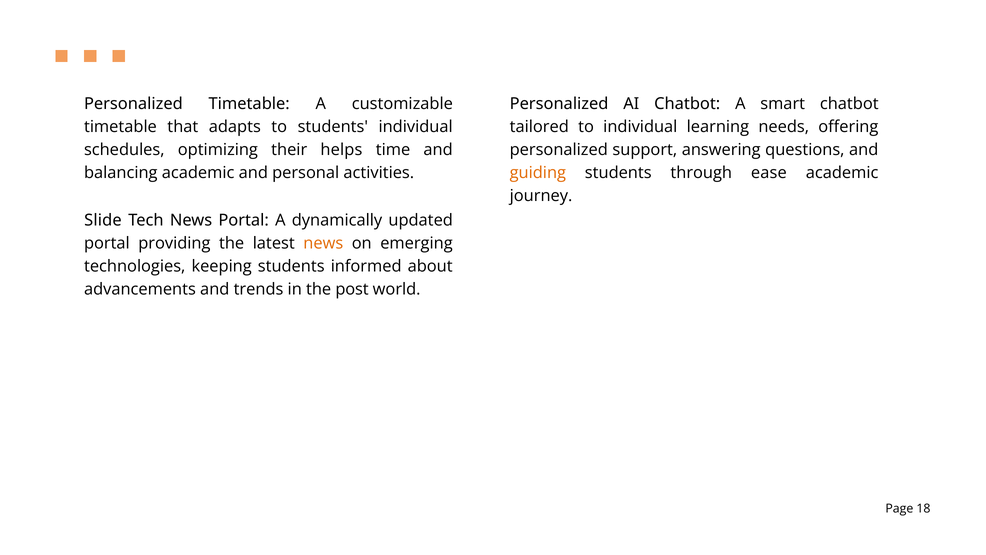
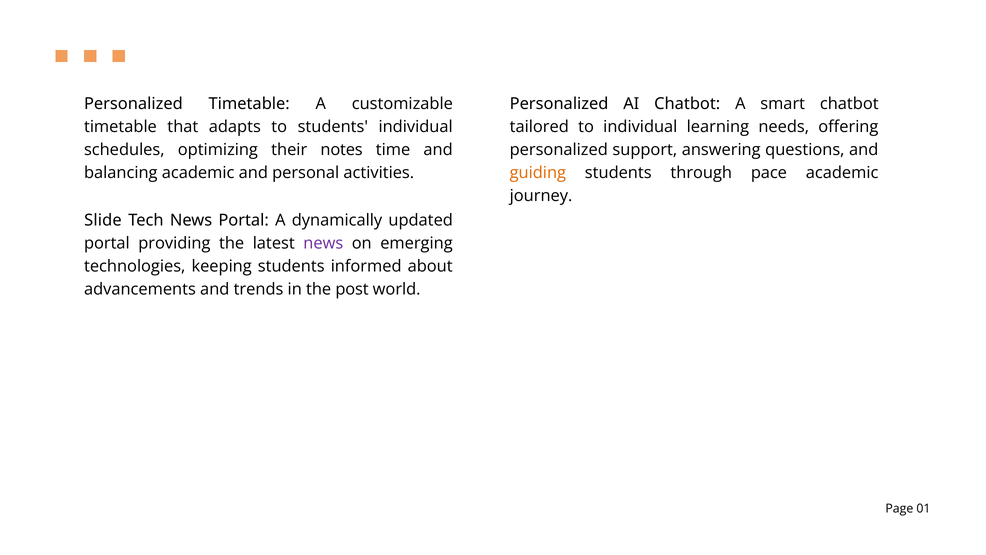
helps: helps -> notes
ease: ease -> pace
news at (323, 243) colour: orange -> purple
18: 18 -> 01
